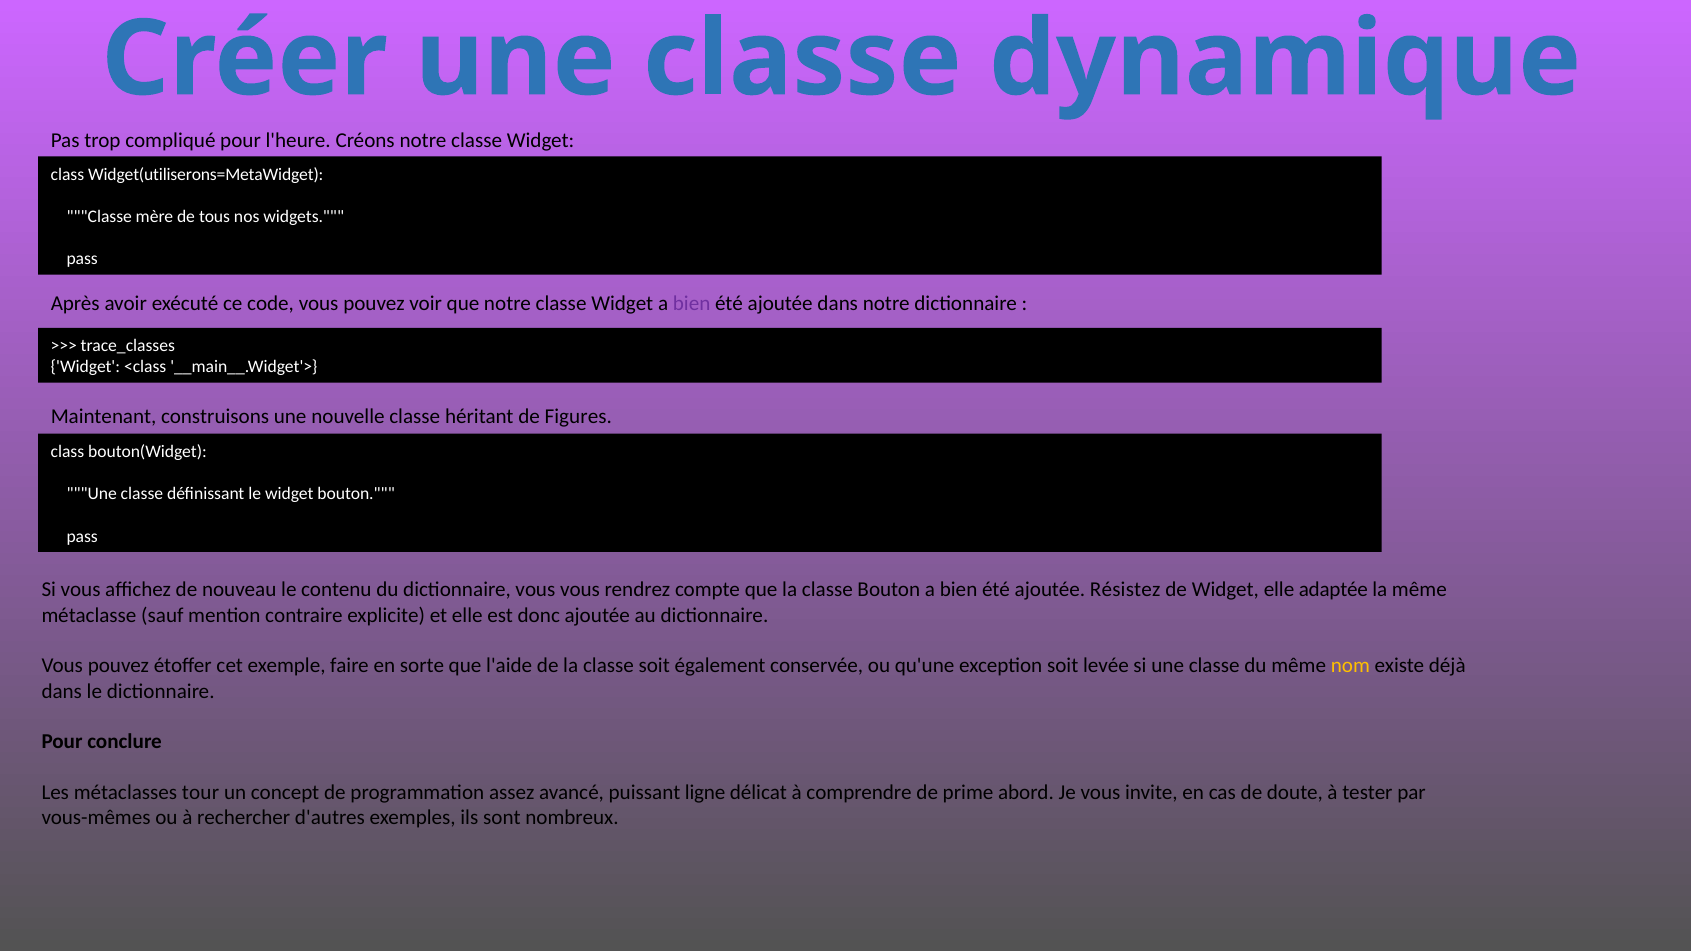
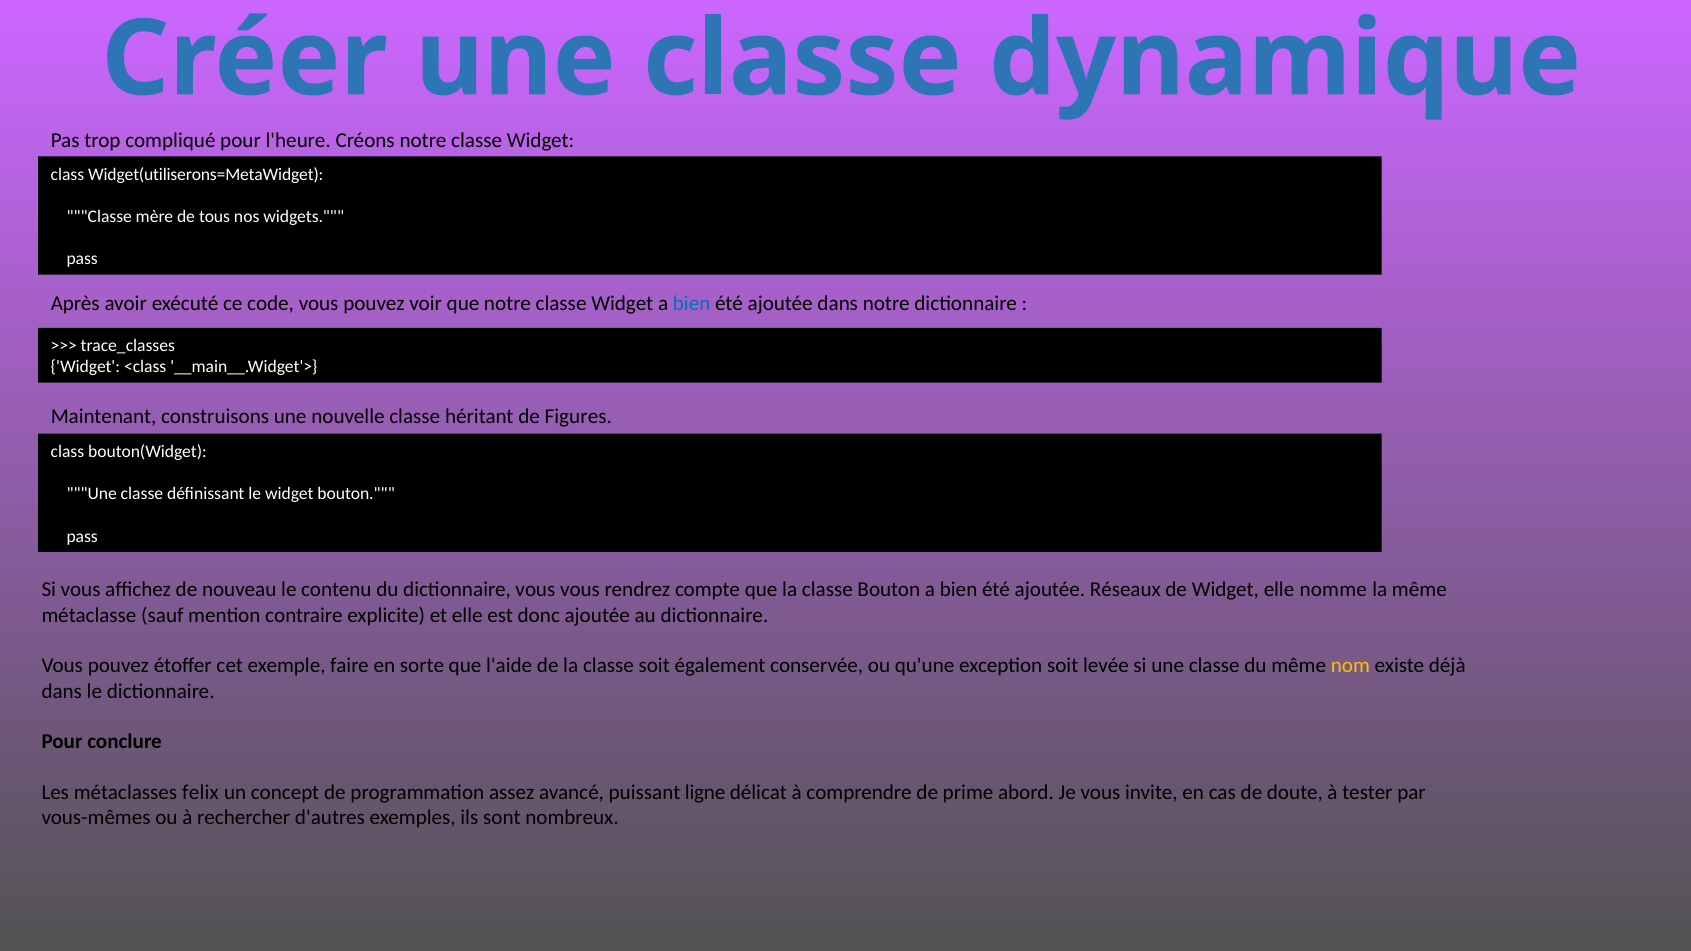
bien at (692, 304) colour: purple -> blue
Résistez: Résistez -> Réseaux
adaptée: adaptée -> nomme
tour: tour -> felix
